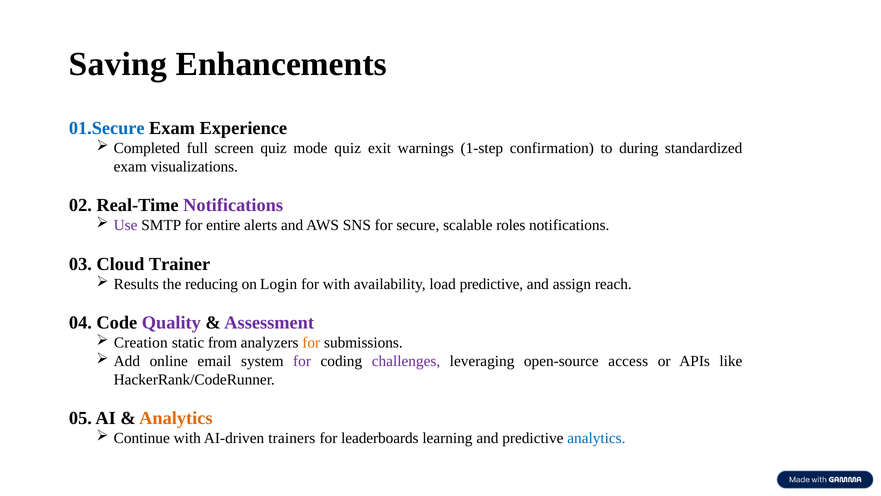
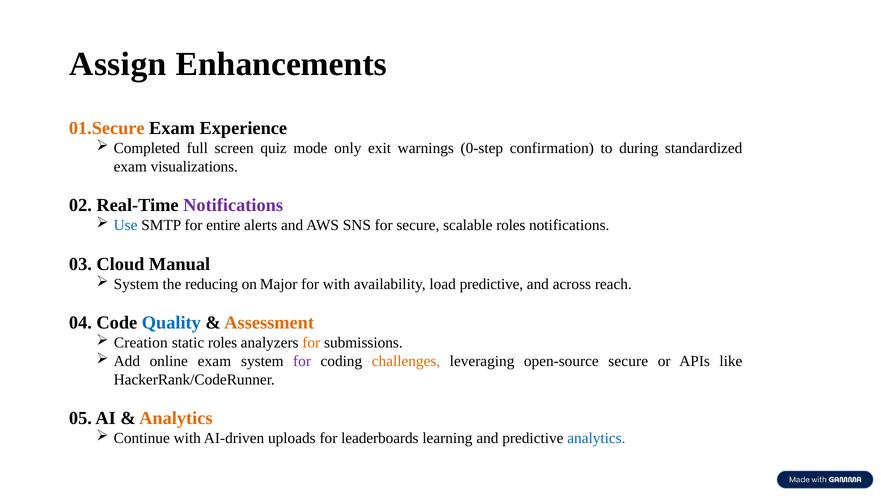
Saving: Saving -> Assign
01.Secure colour: blue -> orange
mode quiz: quiz -> only
1-step: 1-step -> 0-step
Use colour: purple -> blue
Trainer: Trainer -> Manual
Results at (136, 284): Results -> System
Login: Login -> Major
assign: assign -> across
Quality colour: purple -> blue
Assessment colour: purple -> orange
static from: from -> roles
online email: email -> exam
challenges colour: purple -> orange
open-source access: access -> secure
trainers: trainers -> uploads
